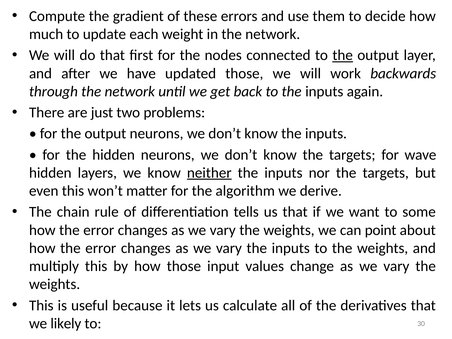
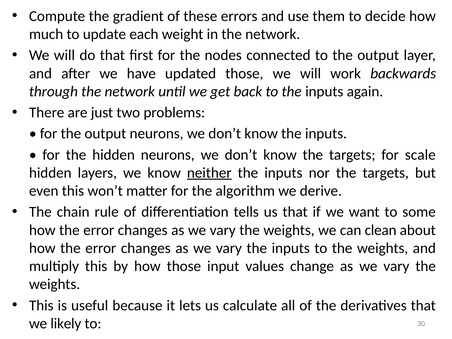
the at (343, 55) underline: present -> none
wave: wave -> scale
point: point -> clean
